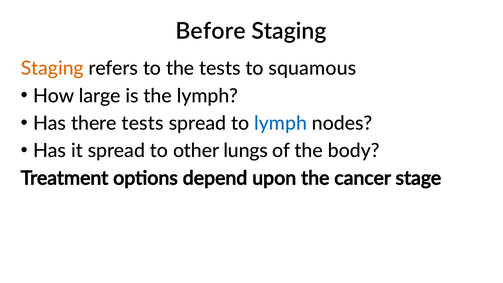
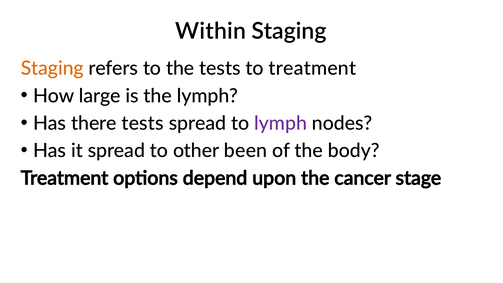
Before: Before -> Within
to squamous: squamous -> treatment
lymph at (281, 123) colour: blue -> purple
lungs: lungs -> been
